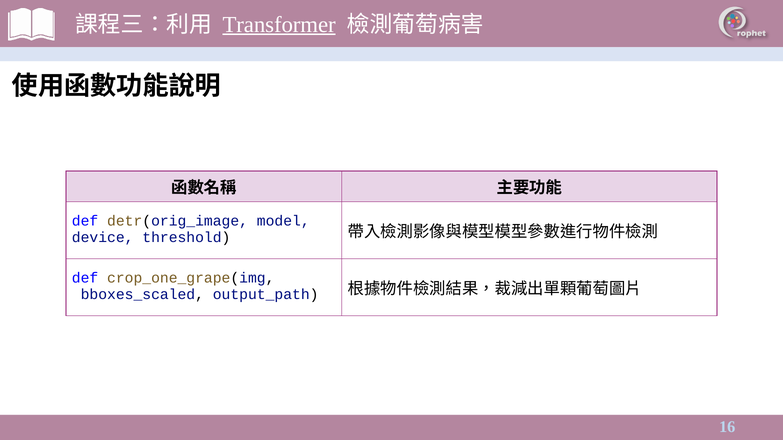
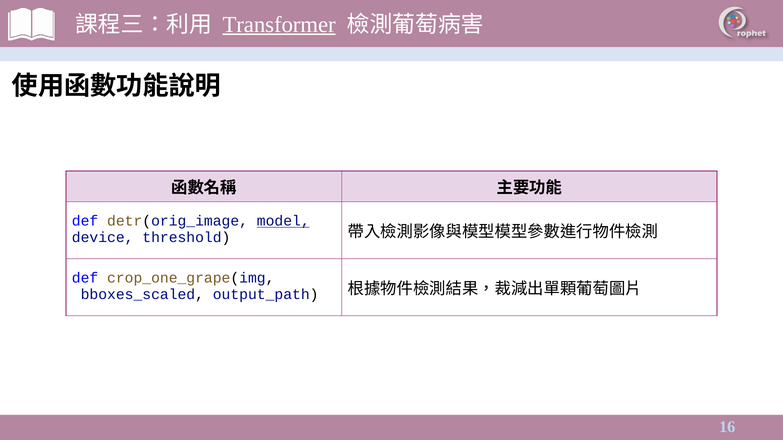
model underline: none -> present
